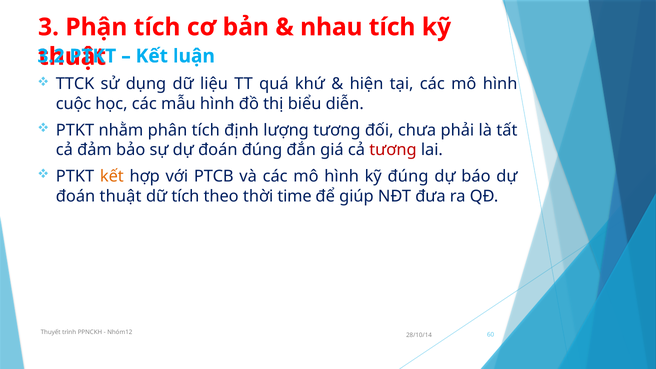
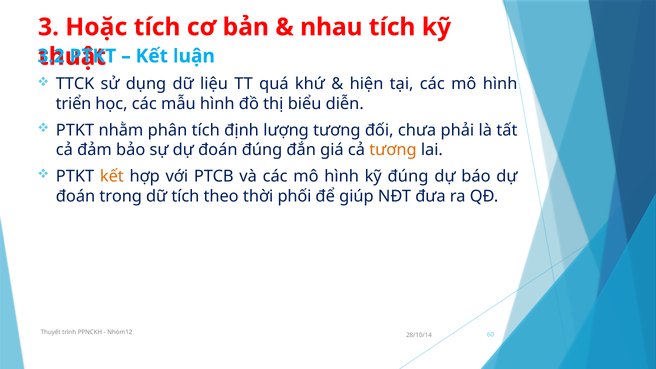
Phận: Phận -> Hoặc
cuộc: cuộc -> triển
tương at (393, 150) colour: red -> orange
đoán thuật: thuật -> trong
time: time -> phối
